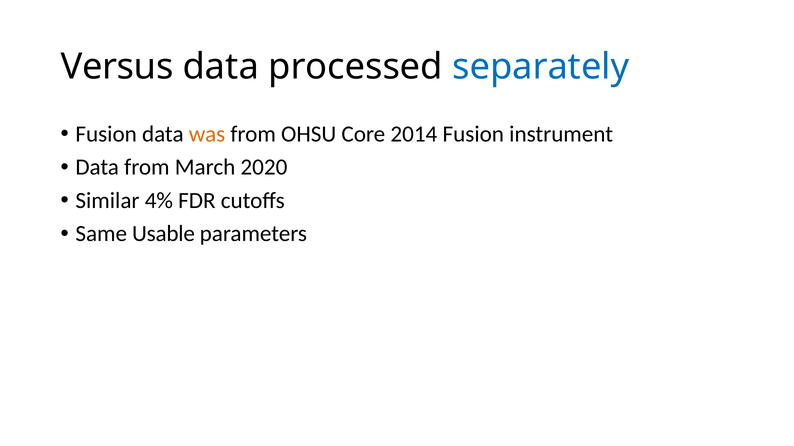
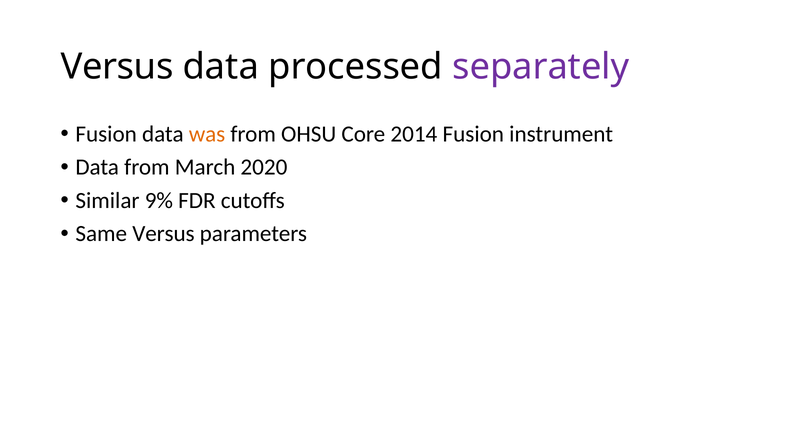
separately colour: blue -> purple
4%: 4% -> 9%
Same Usable: Usable -> Versus
